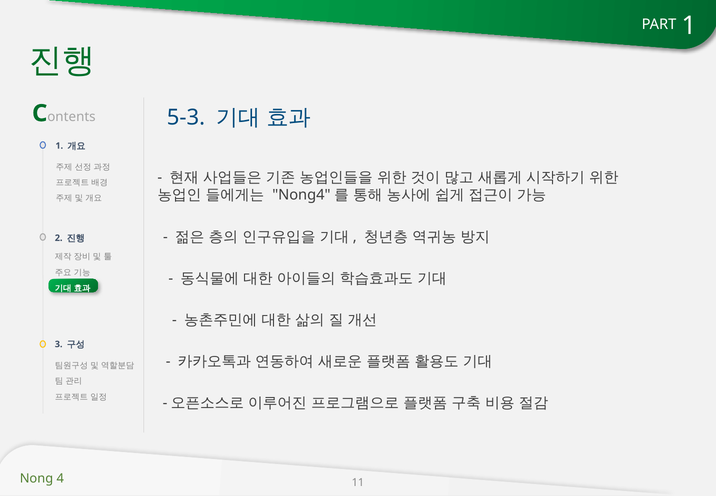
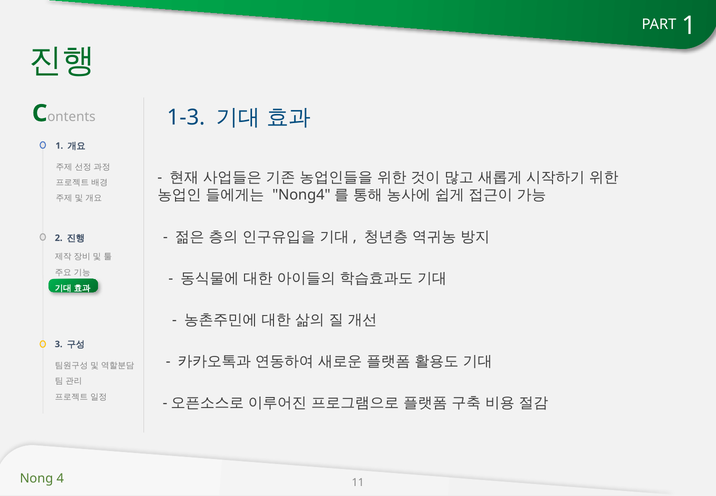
5-3: 5-3 -> 1-3
